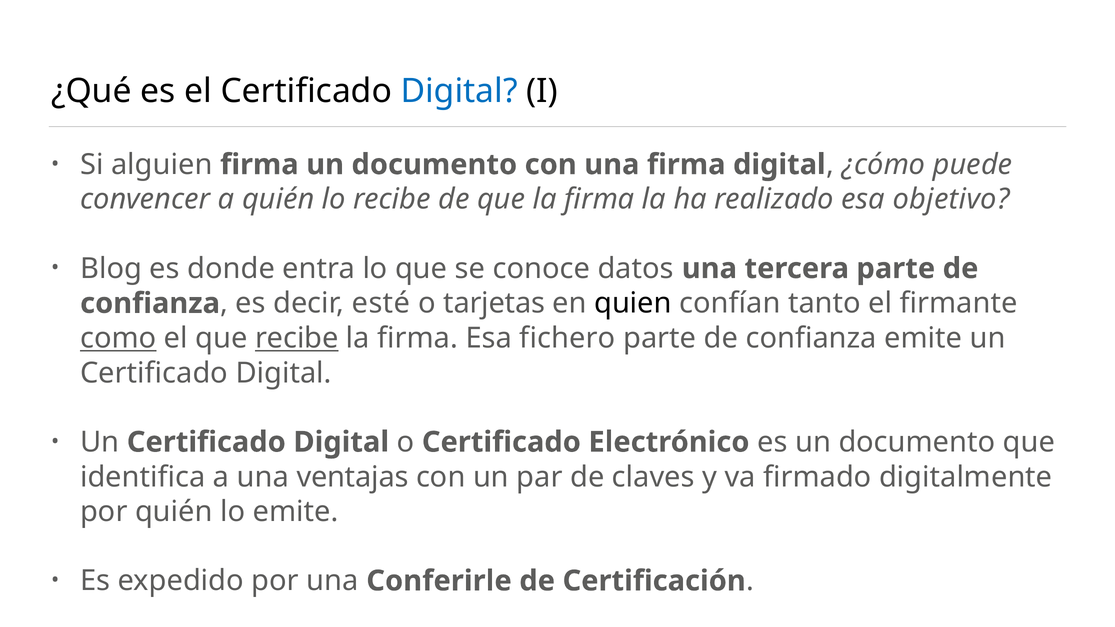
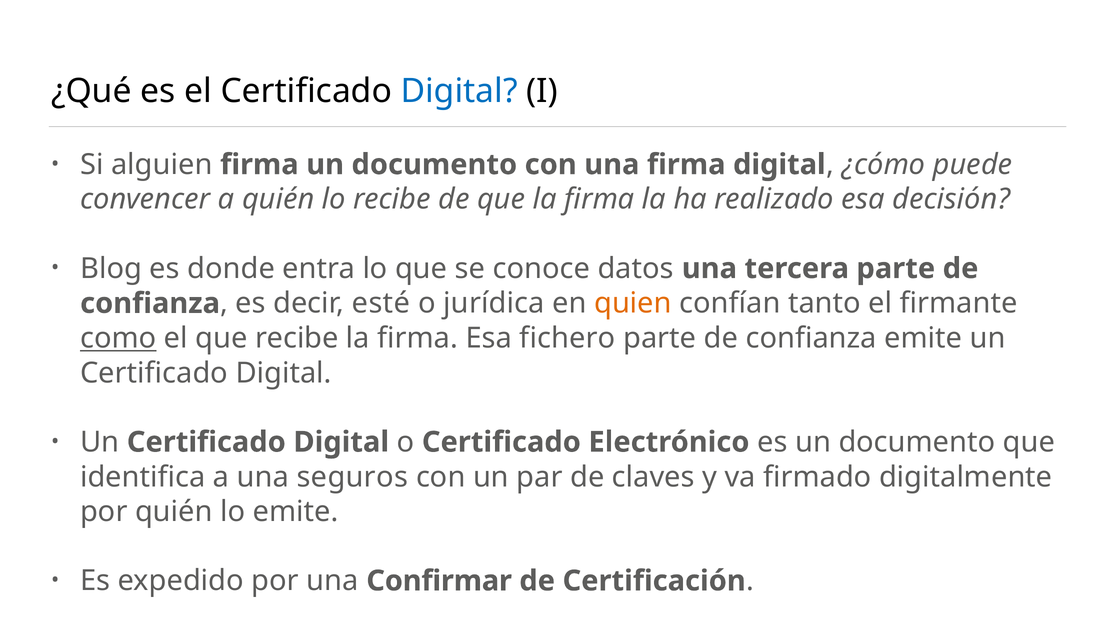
objetivo: objetivo -> decisión
tarjetas: tarjetas -> jurídica
quien colour: black -> orange
recibe at (297, 338) underline: present -> none
ventajas: ventajas -> seguros
Conferirle: Conferirle -> Confirmar
